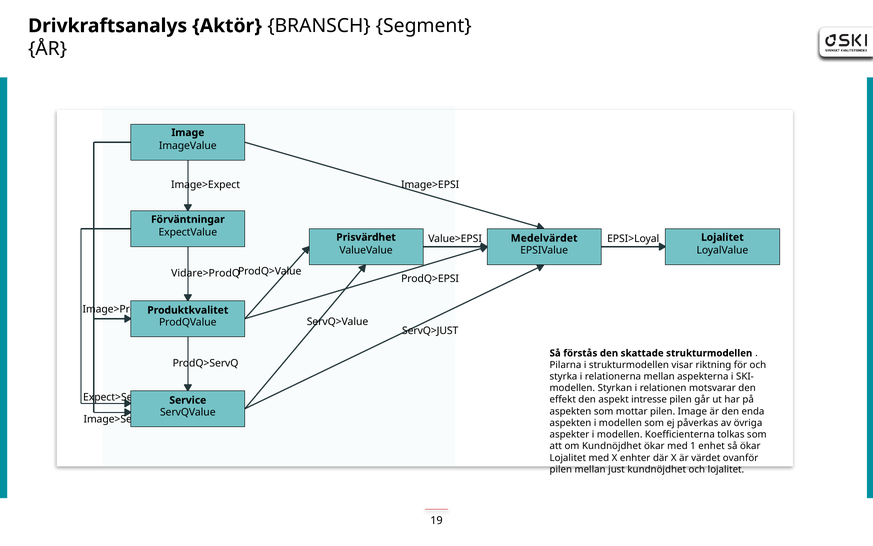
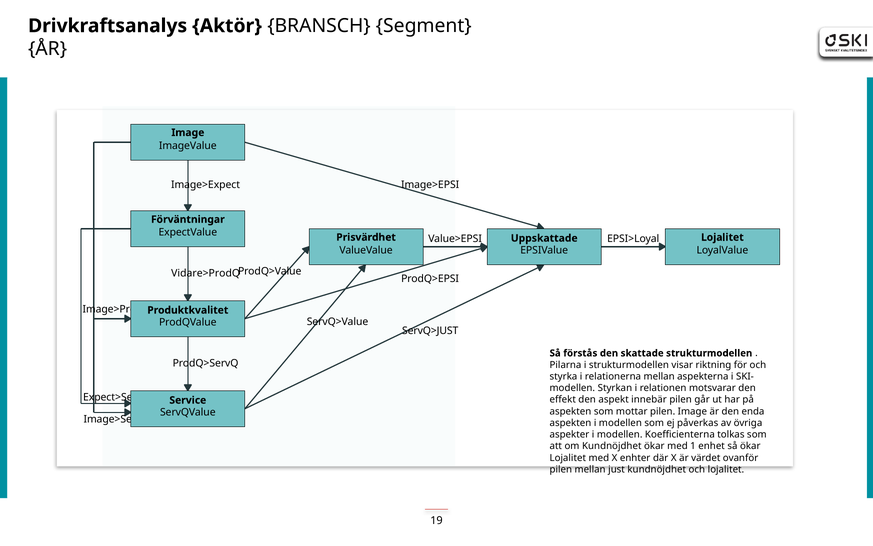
Medelvärdet: Medelvärdet -> Uppskattade
intresse: intresse -> innebär
